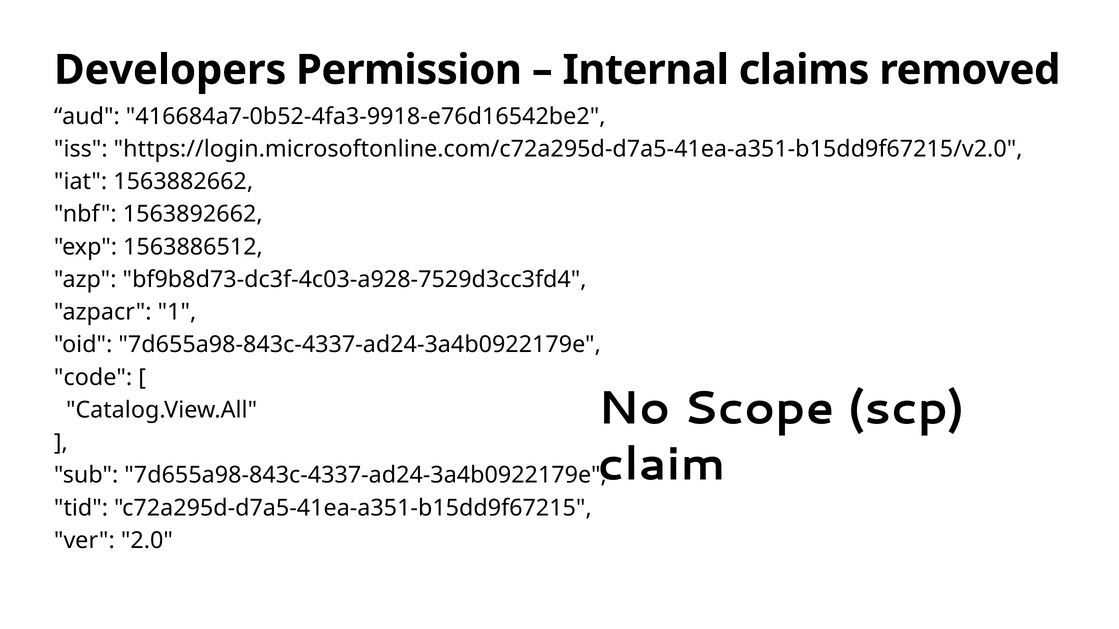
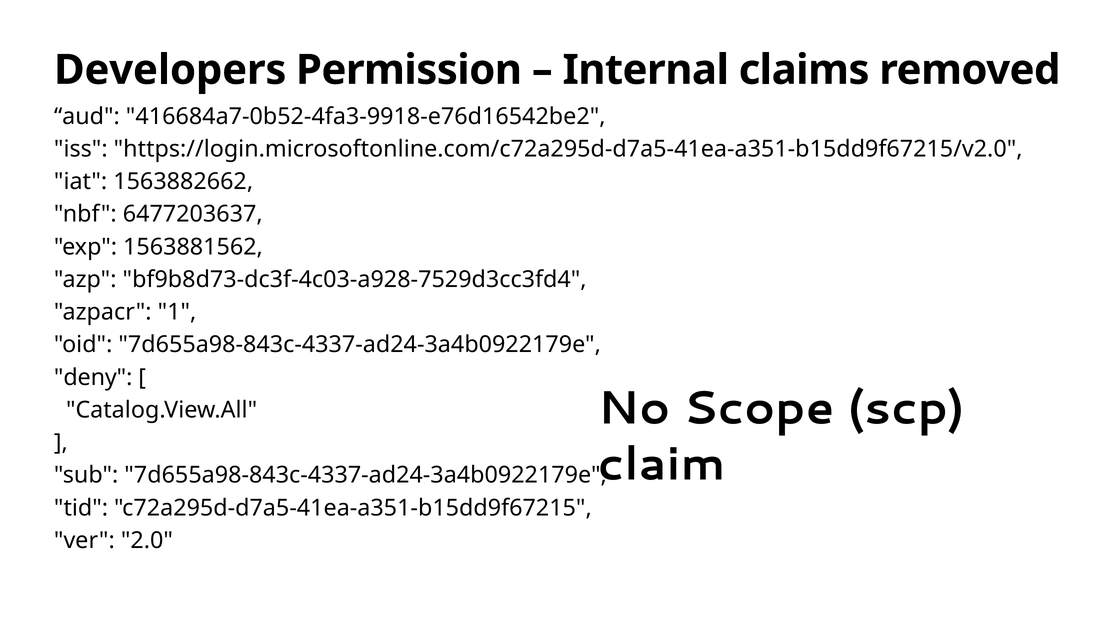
1563892662: 1563892662 -> 6477203637
1563886512: 1563886512 -> 1563881562
code: code -> deny
